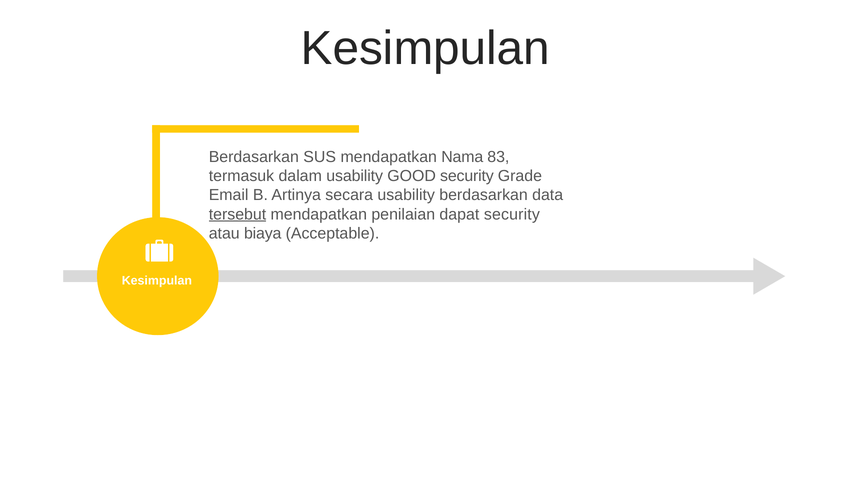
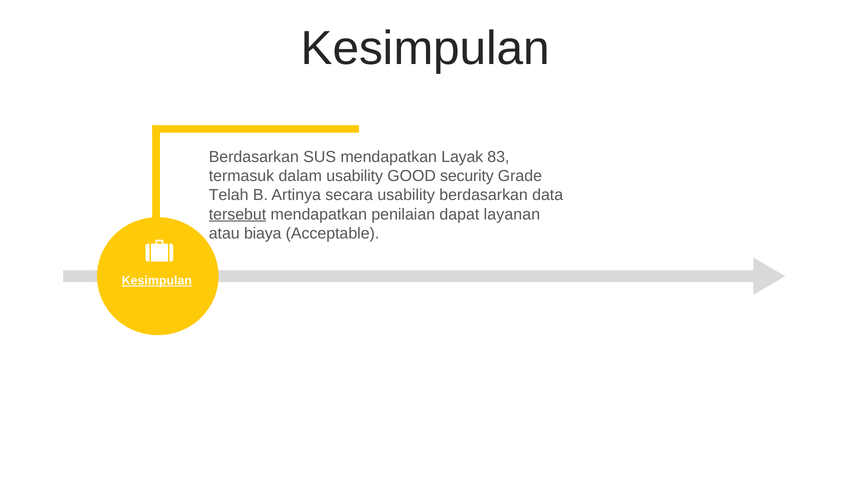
Nama: Nama -> Layak
Email: Email -> Telah
dapat security: security -> layanan
Kesimpulan at (157, 280) underline: none -> present
